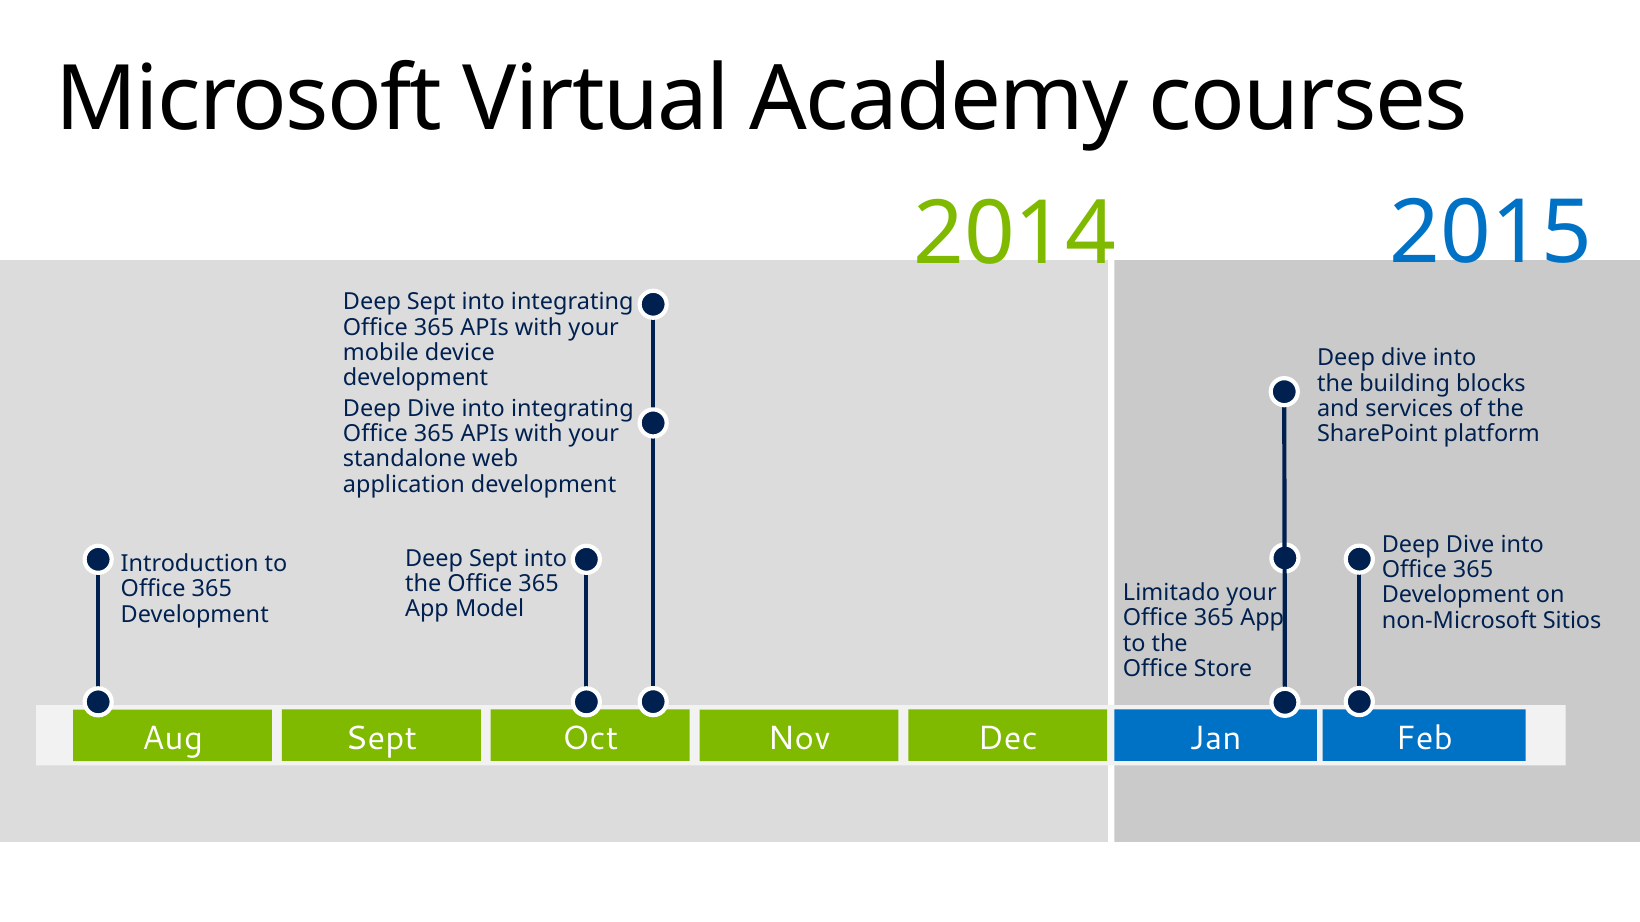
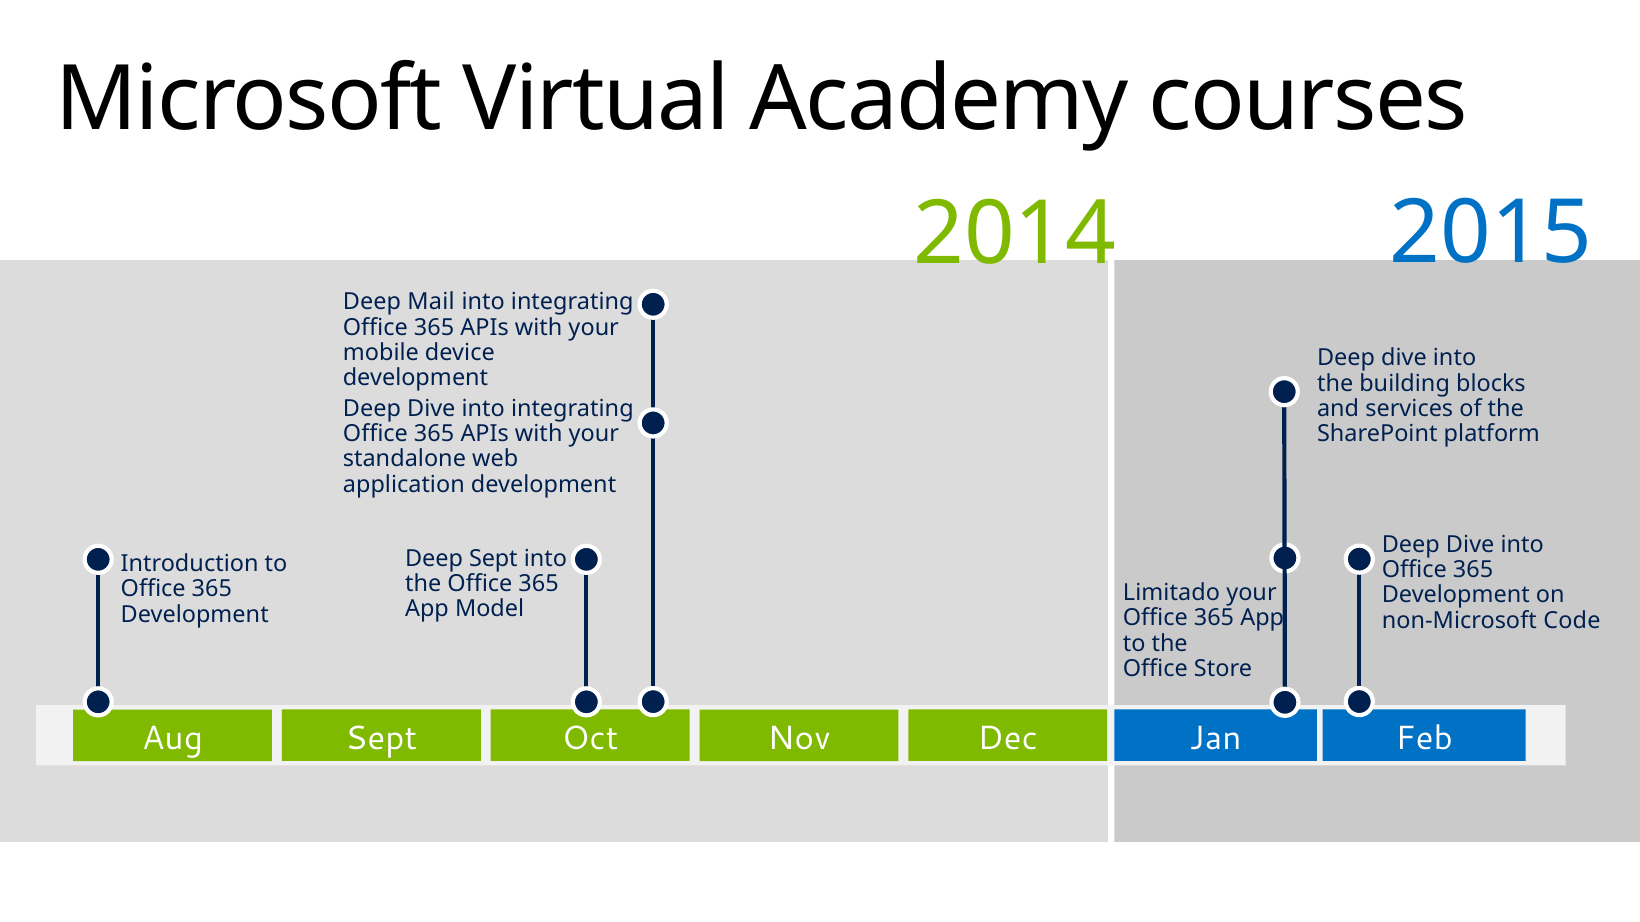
Sept at (431, 302): Sept -> Mail
Sitios: Sitios -> Code
